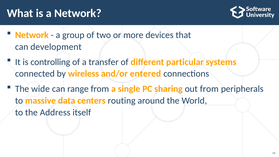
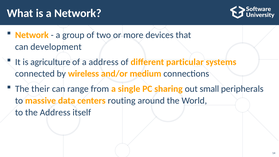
controlling: controlling -> agriculture
a transfer: transfer -> address
entered: entered -> medium
wide: wide -> their
out from: from -> small
